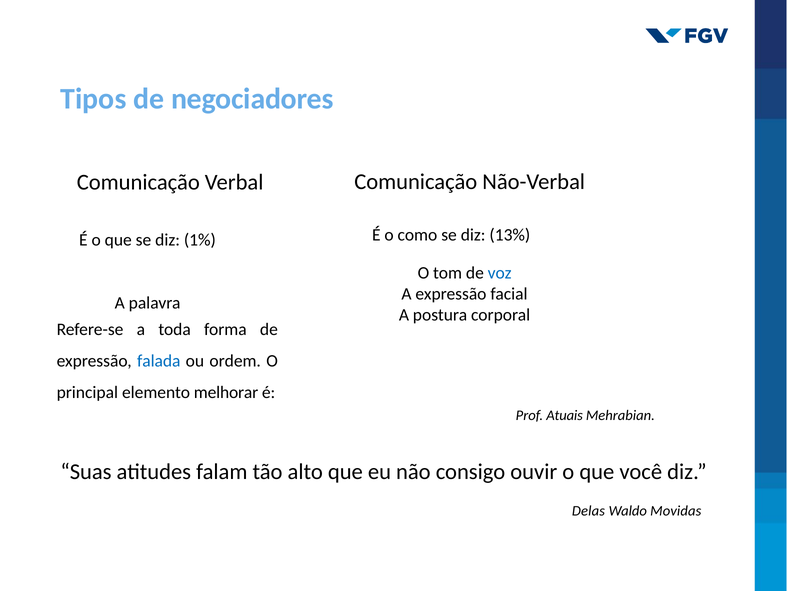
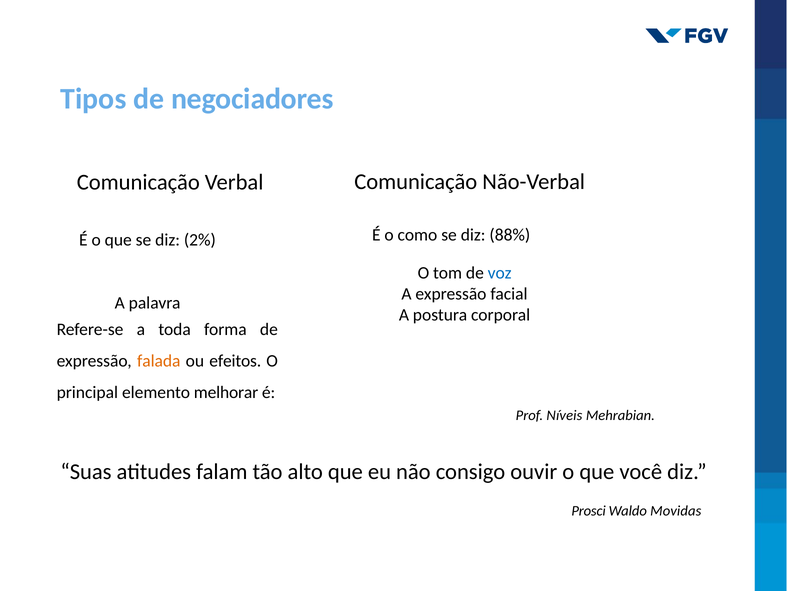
13%: 13% -> 88%
1%: 1% -> 2%
falada colour: blue -> orange
ordem: ordem -> efeitos
Atuais: Atuais -> Níveis
Delas: Delas -> Prosci
